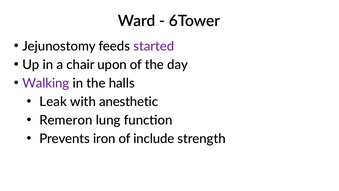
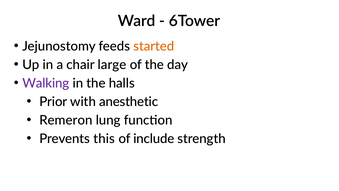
started colour: purple -> orange
upon: upon -> large
Leak: Leak -> Prior
iron: iron -> this
